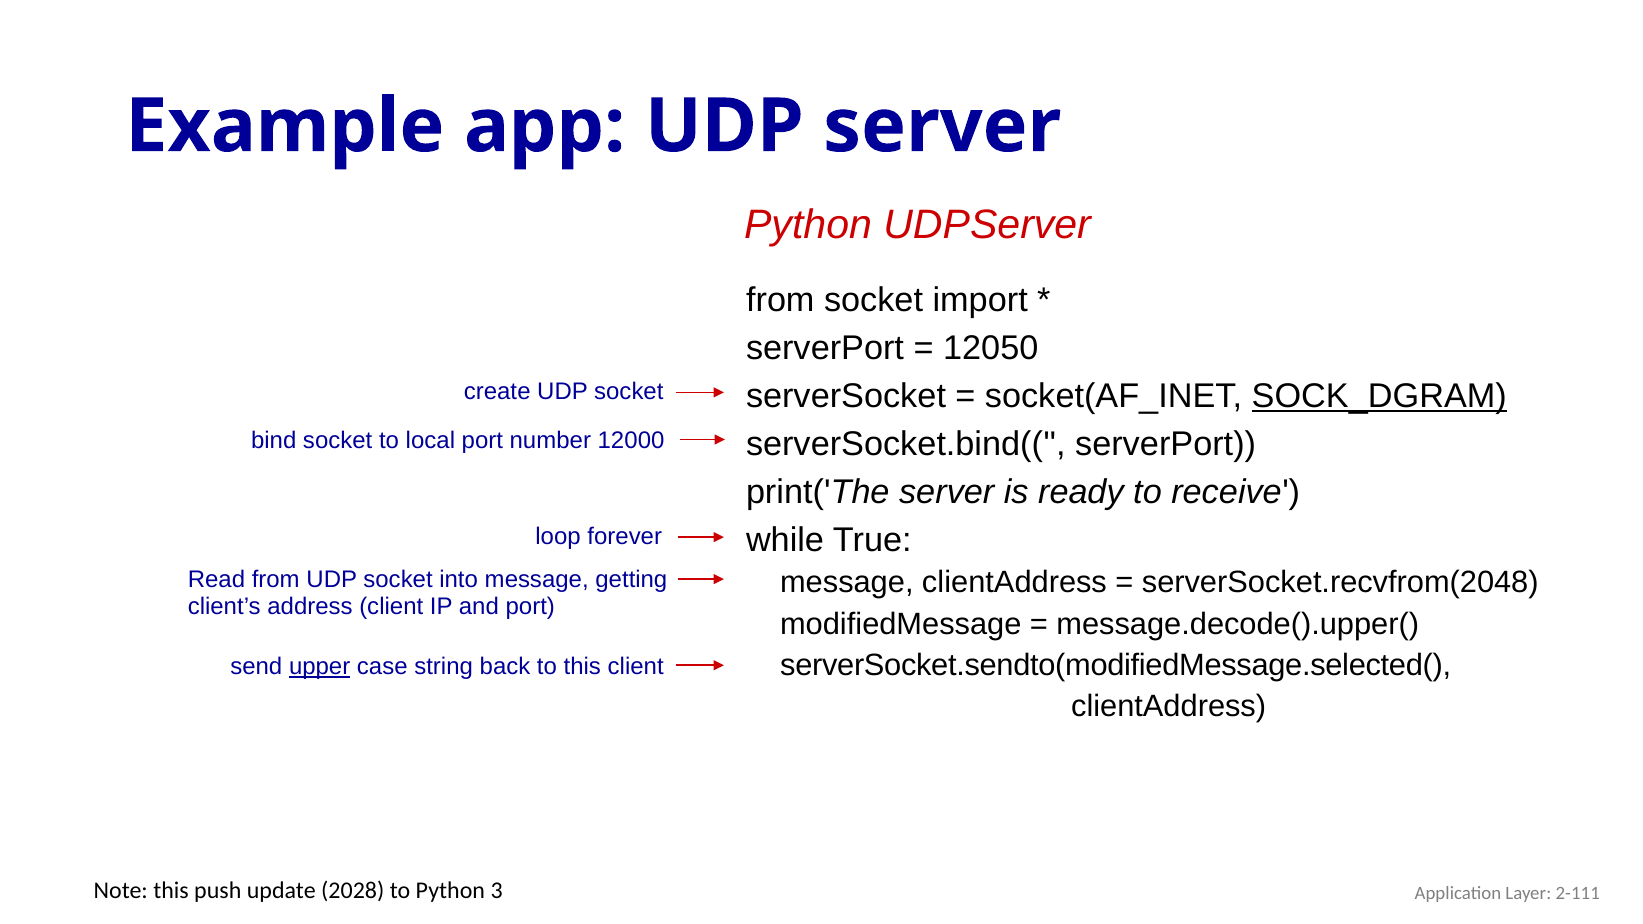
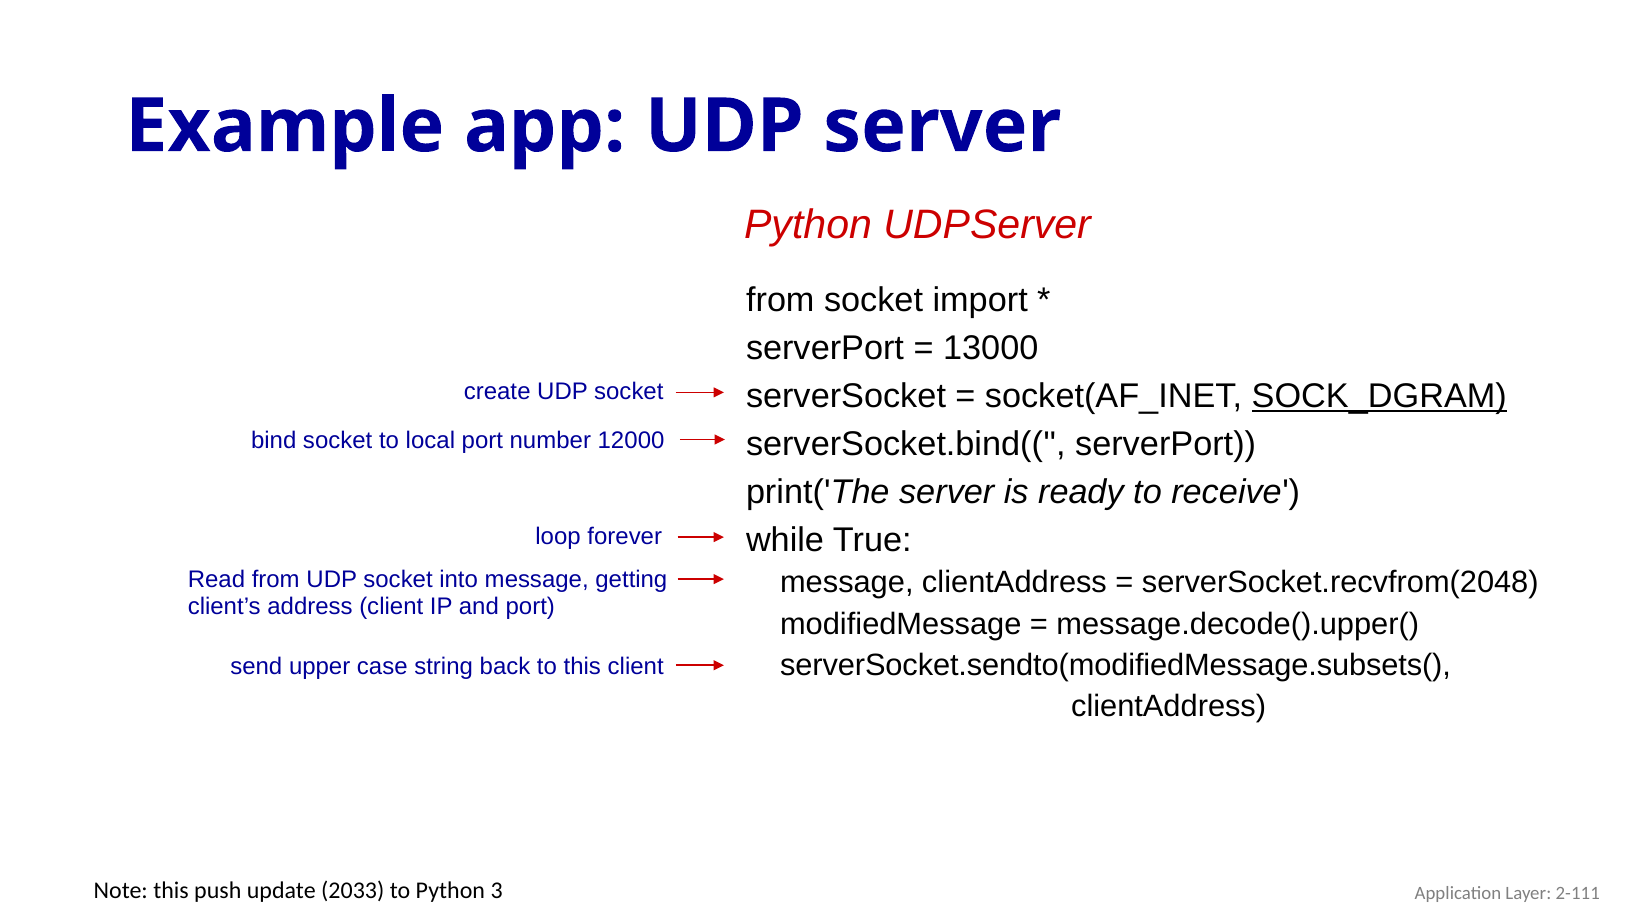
12050: 12050 -> 13000
serverSocket.sendto(modifiedMessage.selected(: serverSocket.sendto(modifiedMessage.selected( -> serverSocket.sendto(modifiedMessage.subsets(
upper underline: present -> none
2028: 2028 -> 2033
